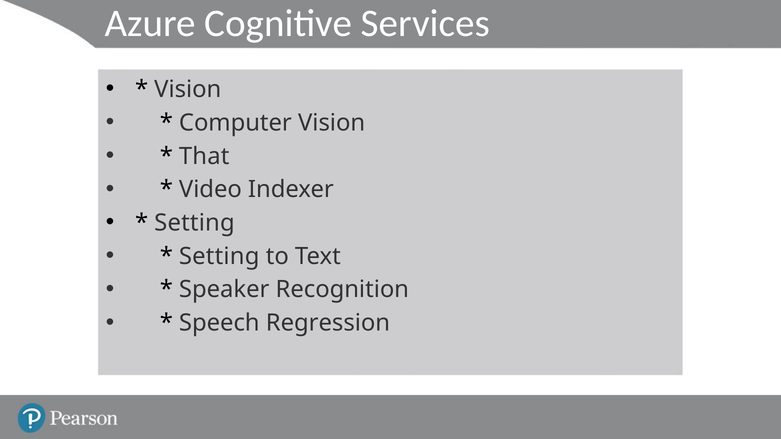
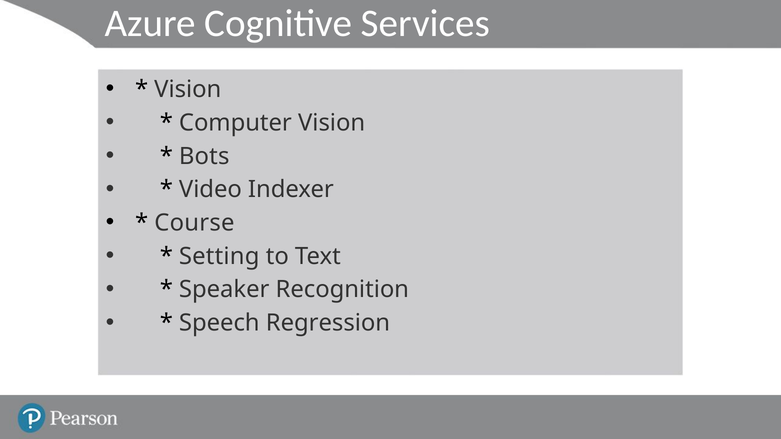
That: That -> Bots
Setting at (194, 223): Setting -> Course
